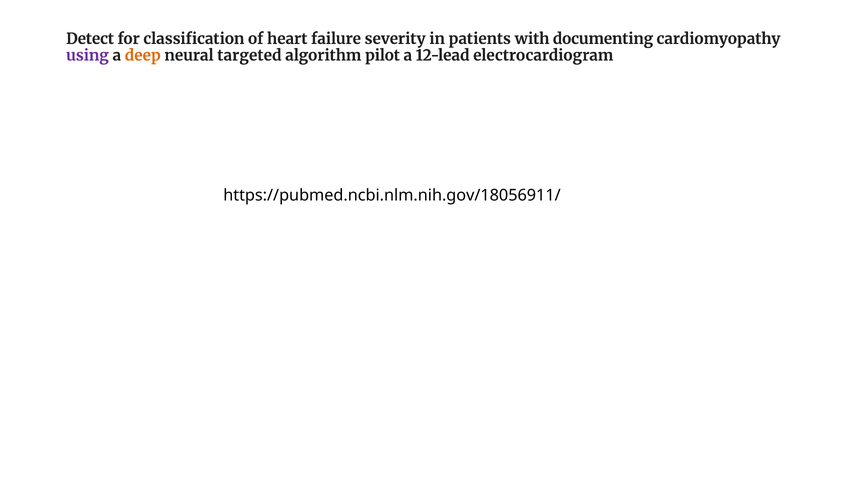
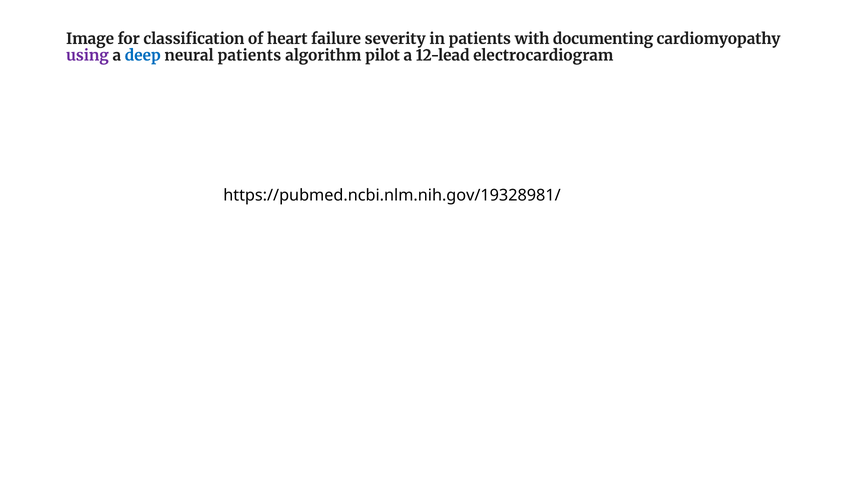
Detect: Detect -> Image
deep colour: orange -> blue
neural targeted: targeted -> patients
https://pubmed.ncbi.nlm.nih.gov/18056911/: https://pubmed.ncbi.nlm.nih.gov/18056911/ -> https://pubmed.ncbi.nlm.nih.gov/19328981/
